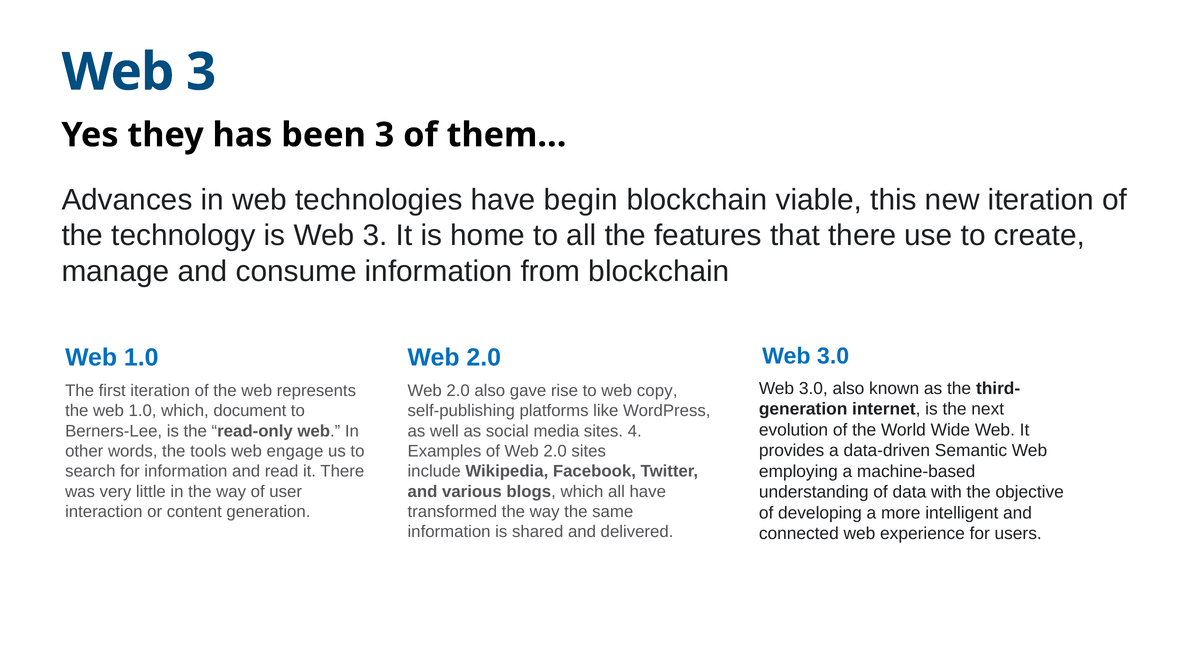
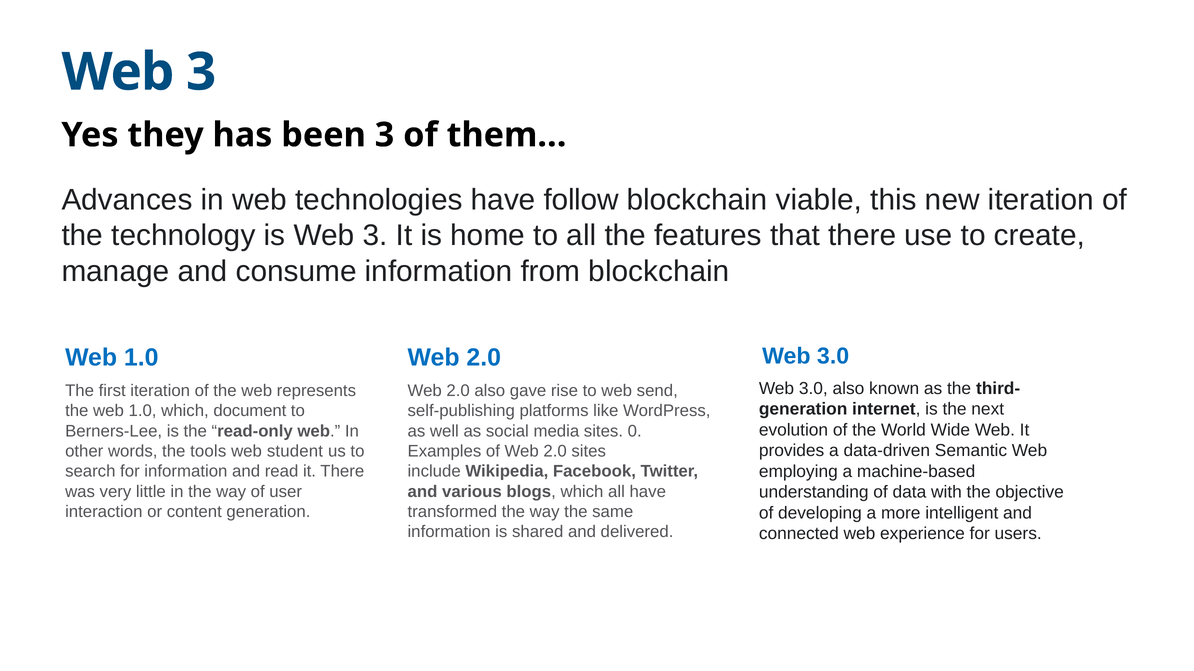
begin: begin -> follow
copy: copy -> send
4: 4 -> 0
engage: engage -> student
